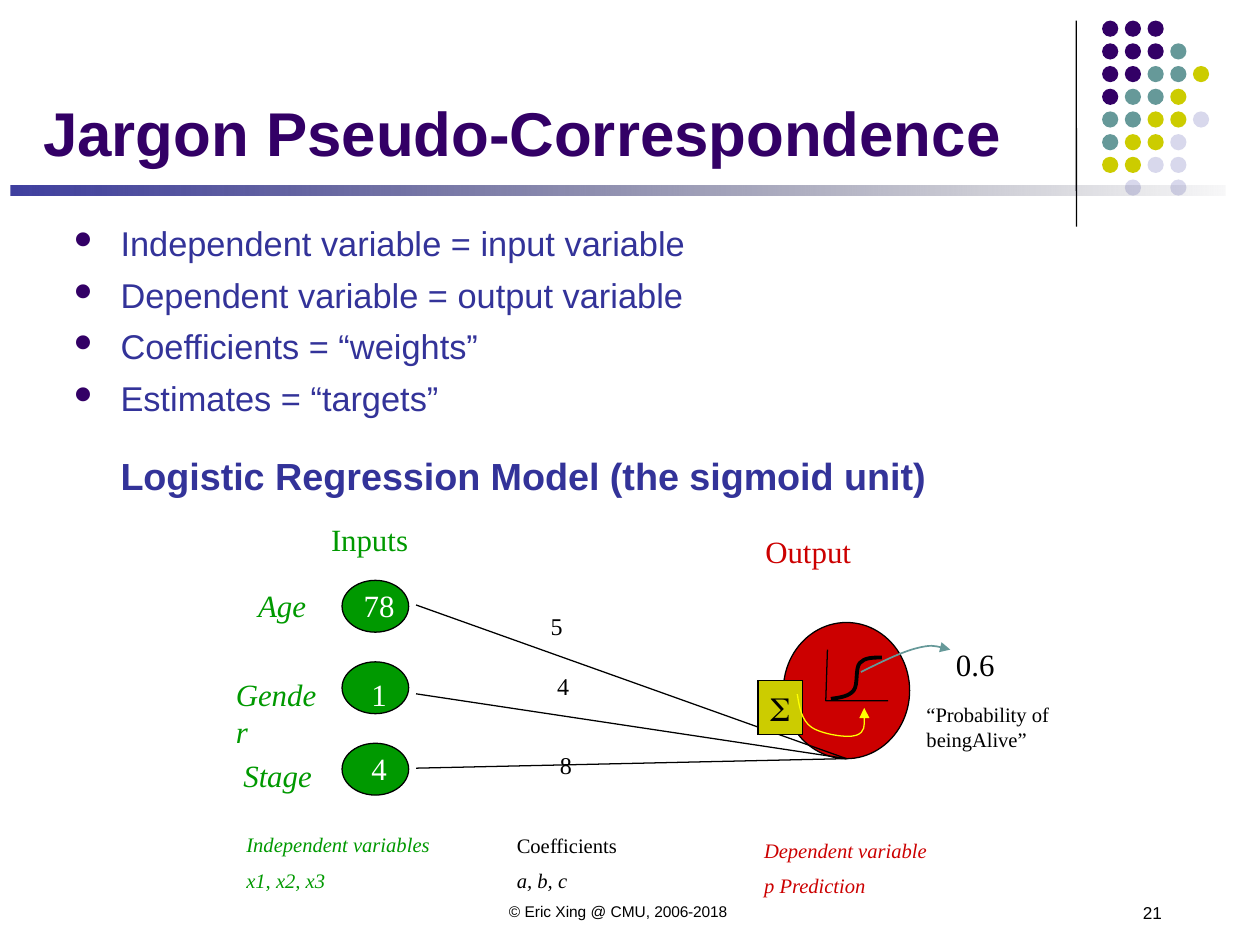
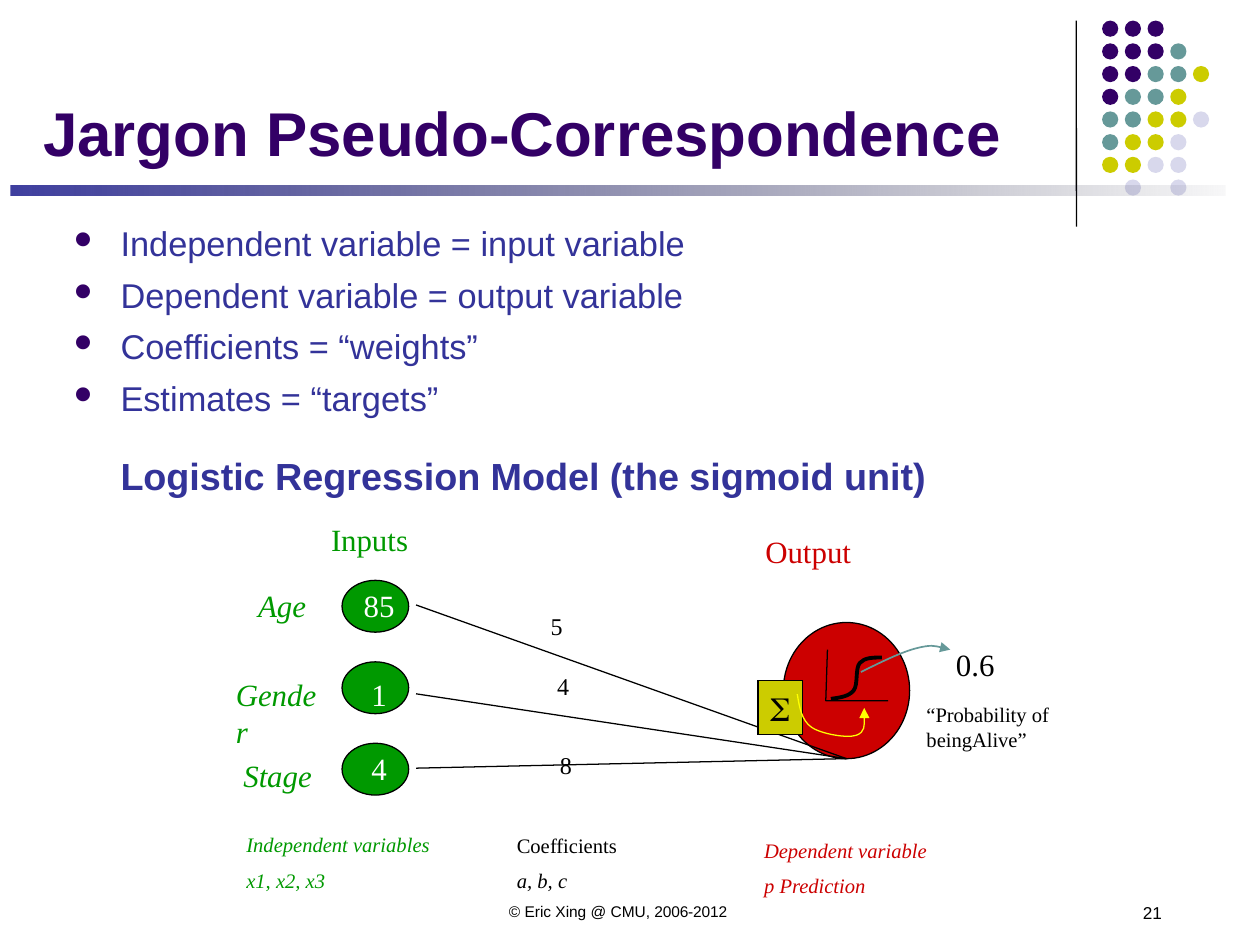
78: 78 -> 85
2006-2018: 2006-2018 -> 2006-2012
